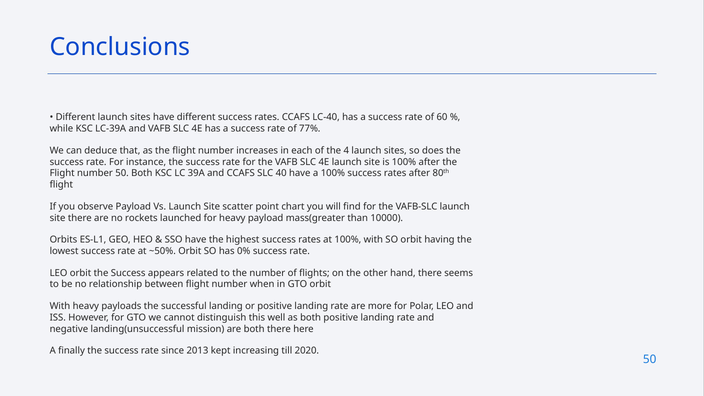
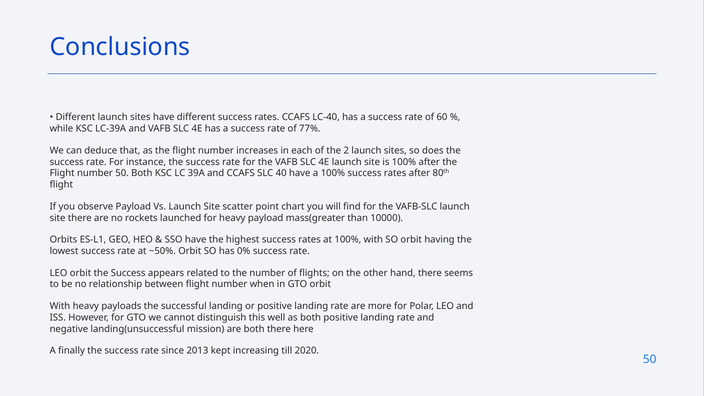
4: 4 -> 2
